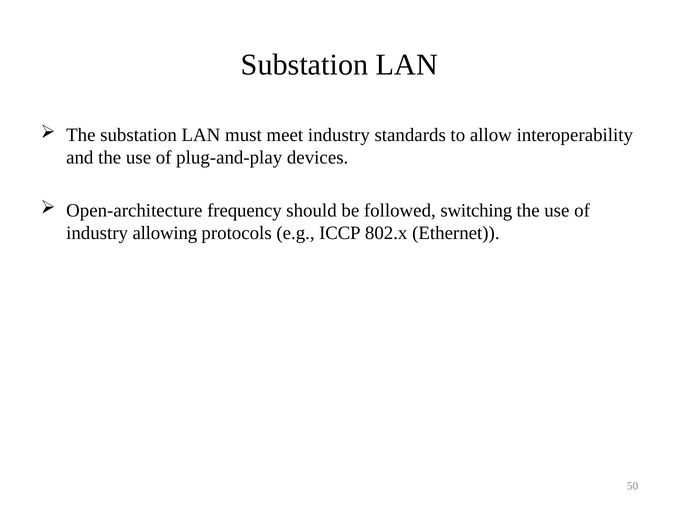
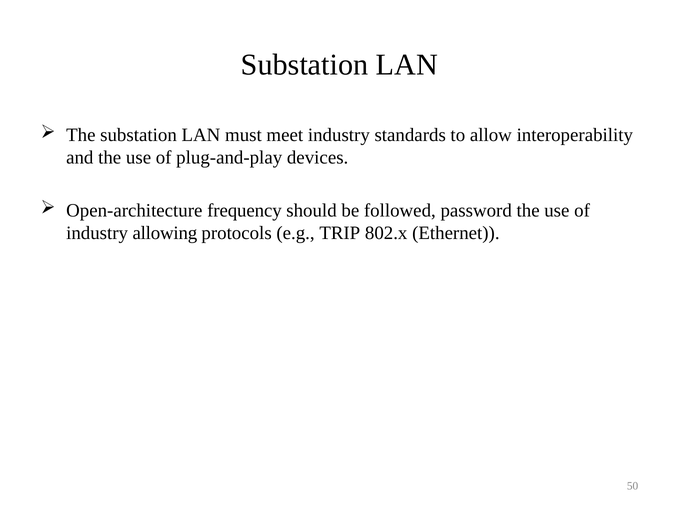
switching: switching -> password
ICCP: ICCP -> TRIP
